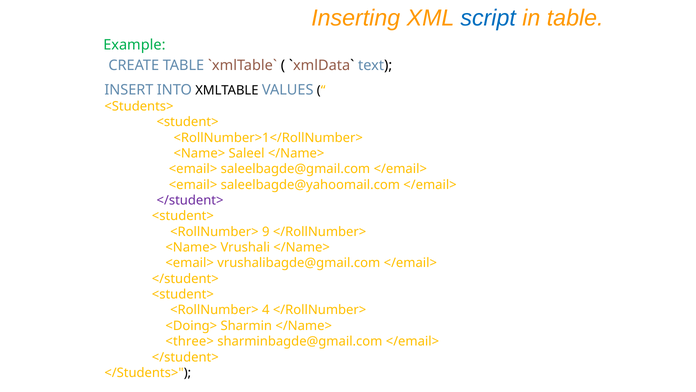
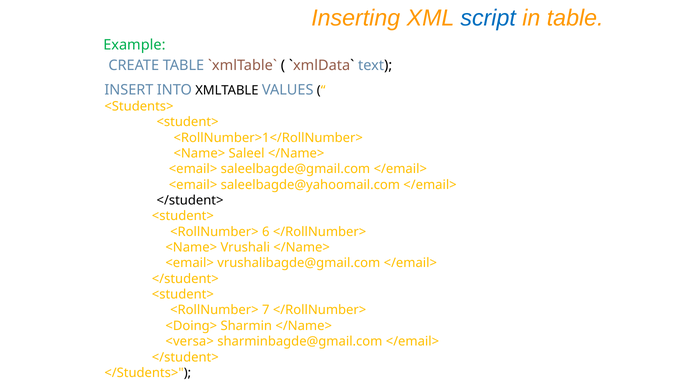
</student> at (190, 200) colour: purple -> black
9: 9 -> 6
4: 4 -> 7
<three>: <three> -> <versa>
